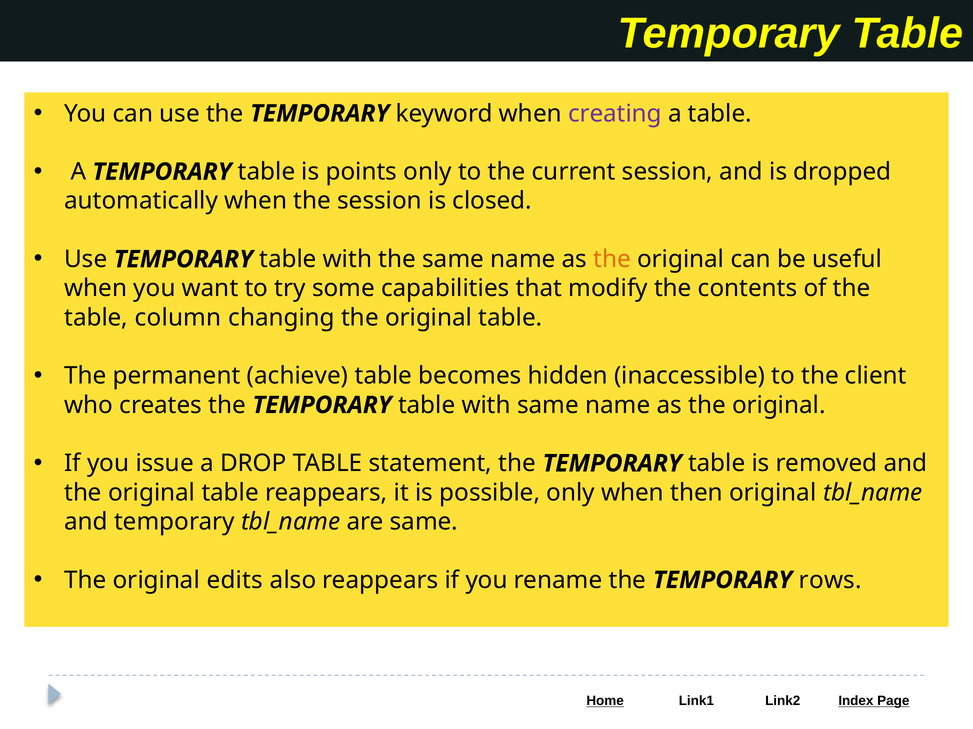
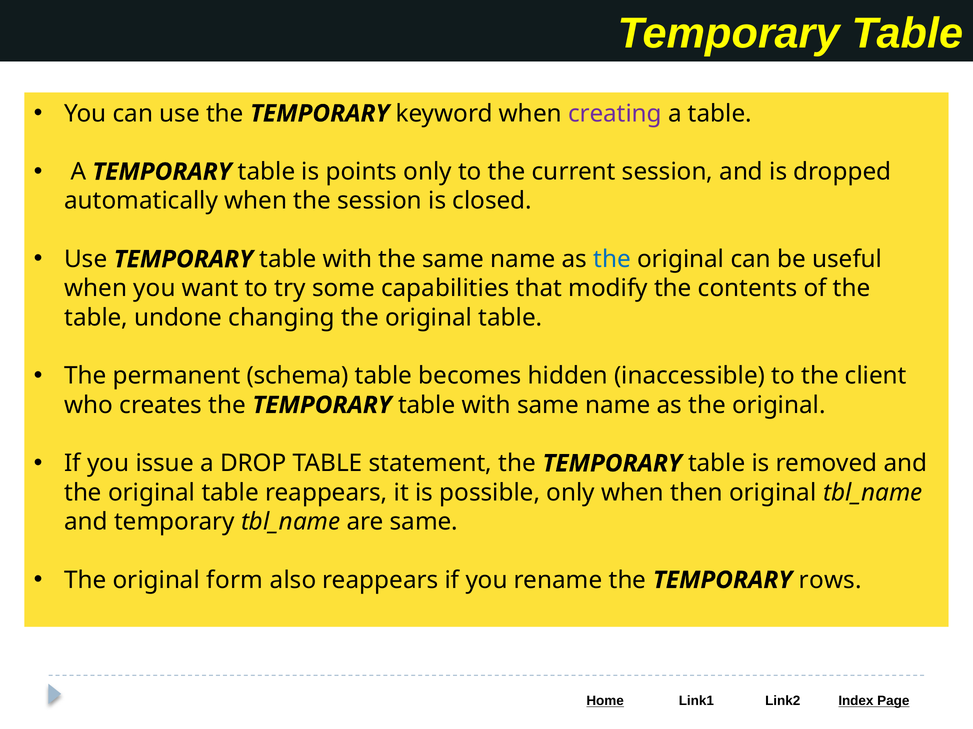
the at (612, 260) colour: orange -> blue
column: column -> undone
achieve: achieve -> schema
edits: edits -> form
